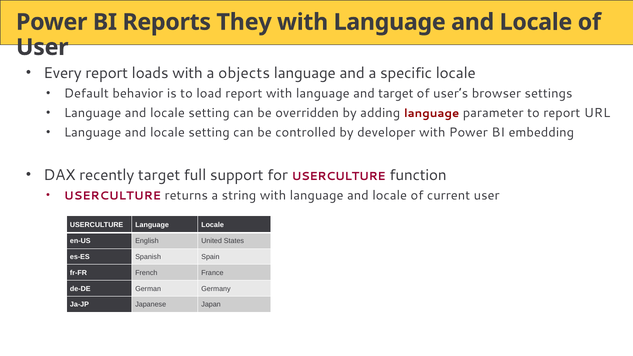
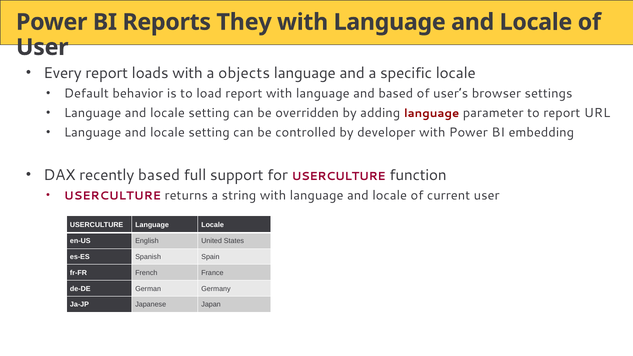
and target: target -> based
recently target: target -> based
